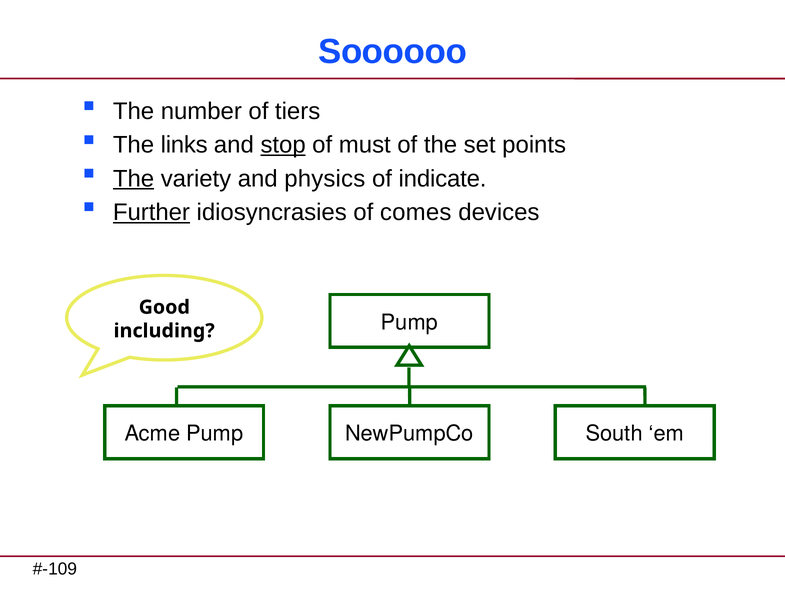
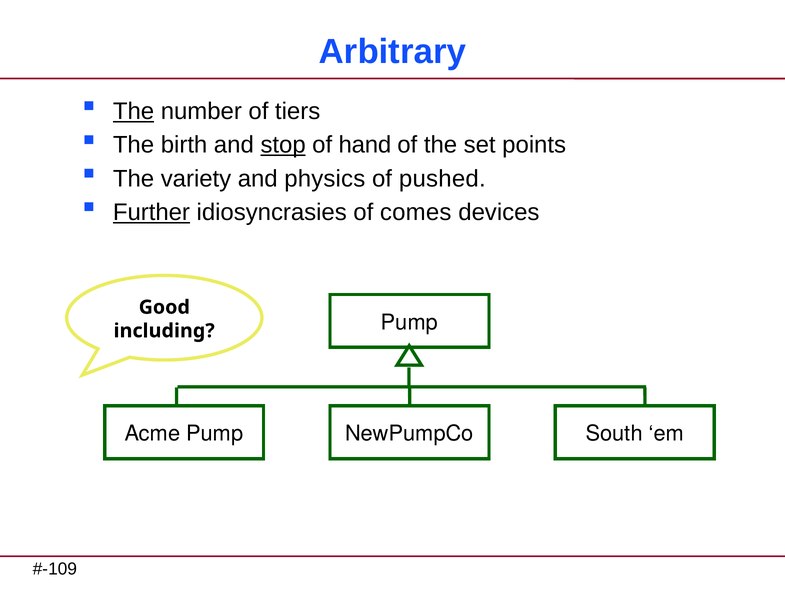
Soooooo: Soooooo -> Arbitrary
The at (134, 111) underline: none -> present
links: links -> birth
must: must -> hand
The at (134, 179) underline: present -> none
indicate: indicate -> pushed
